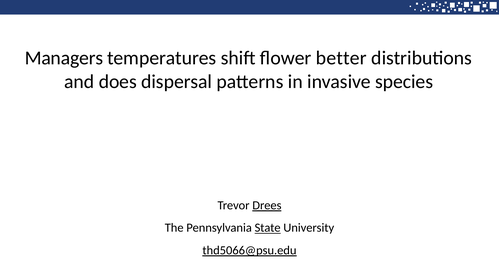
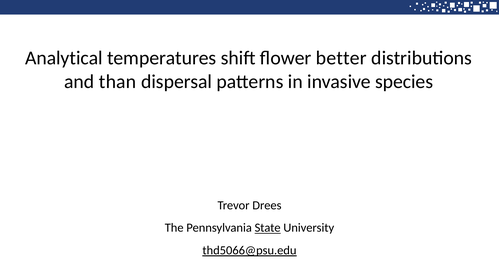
Managers: Managers -> Analytical
does: does -> than
Drees underline: present -> none
